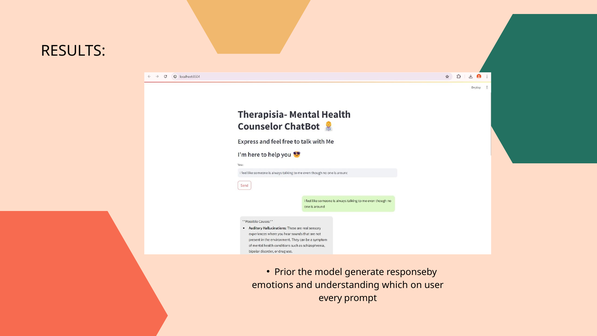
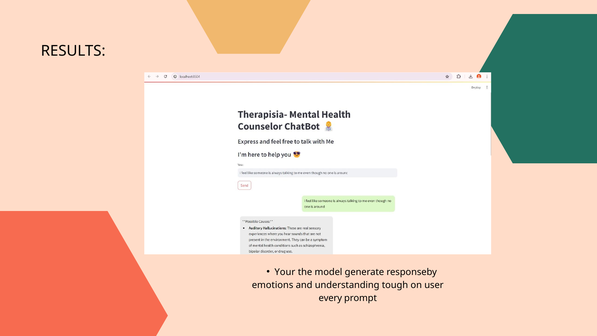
Prior: Prior -> Your
which: which -> tough
